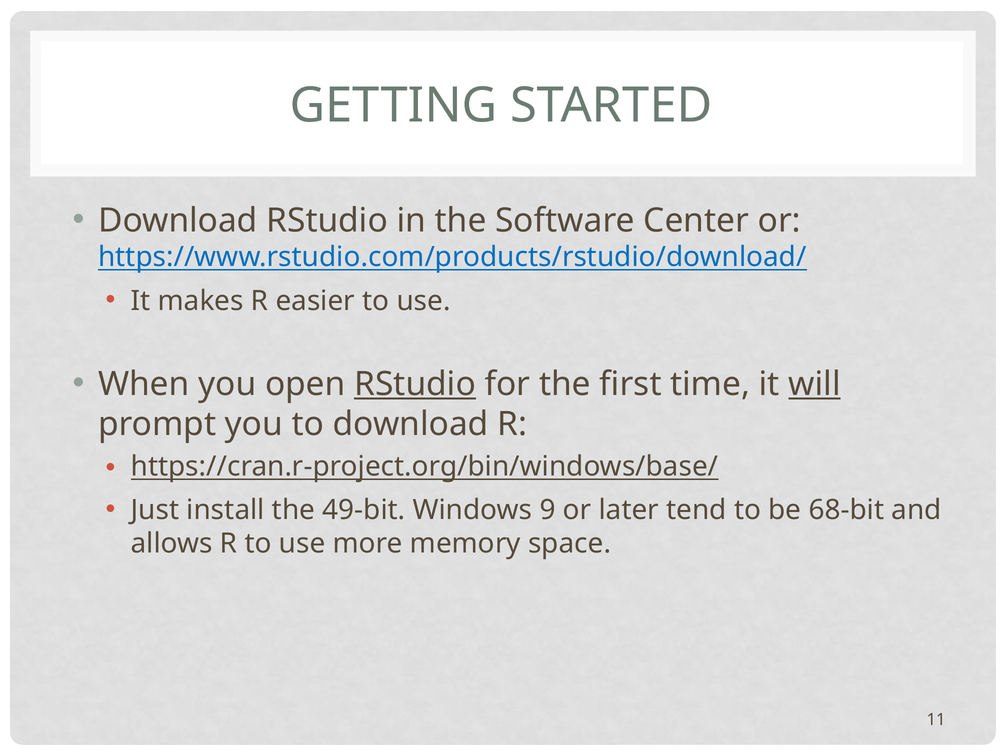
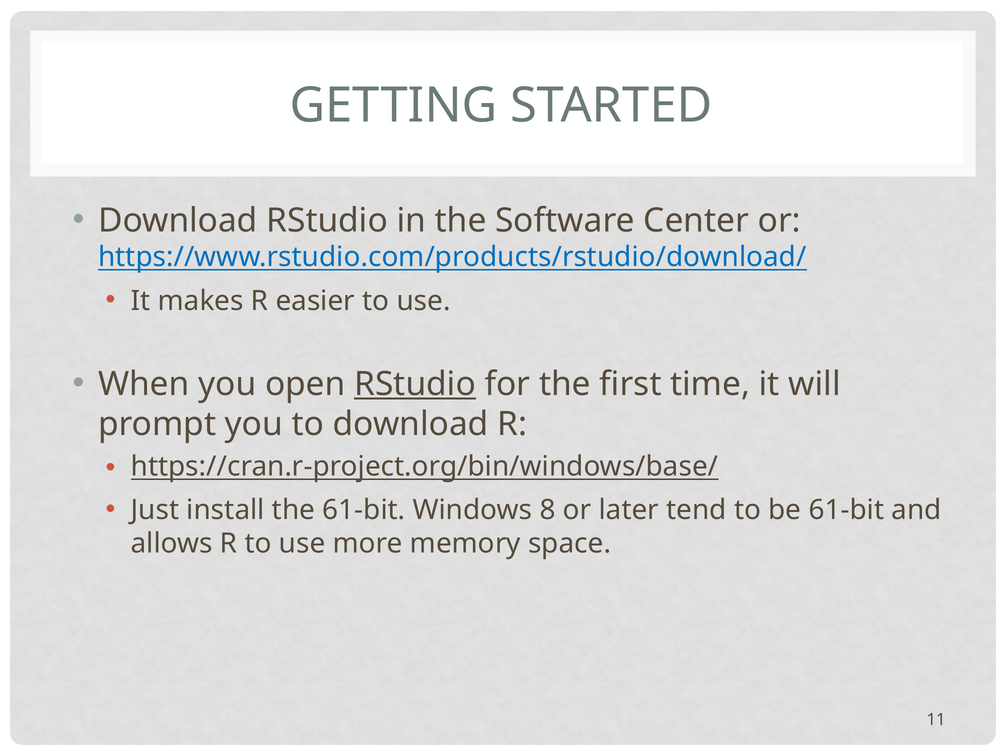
will underline: present -> none
the 49-bit: 49-bit -> 61-bit
9: 9 -> 8
be 68-bit: 68-bit -> 61-bit
